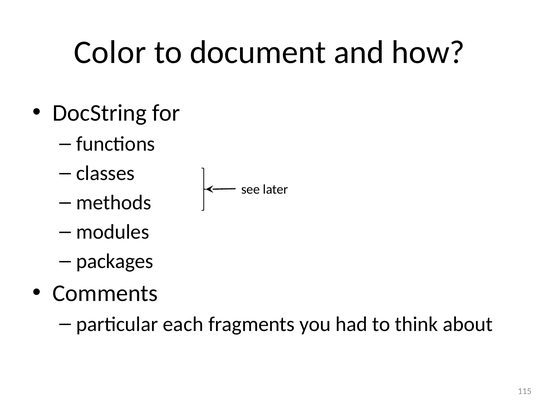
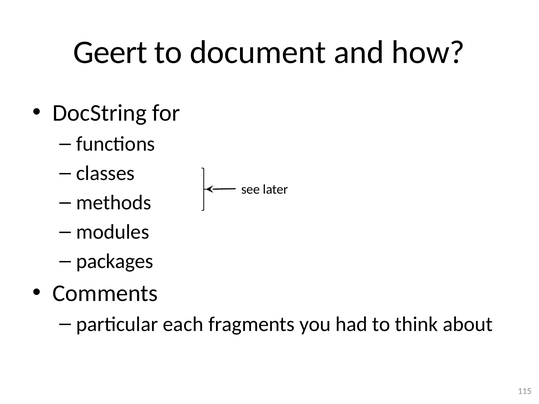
Color: Color -> Geert
